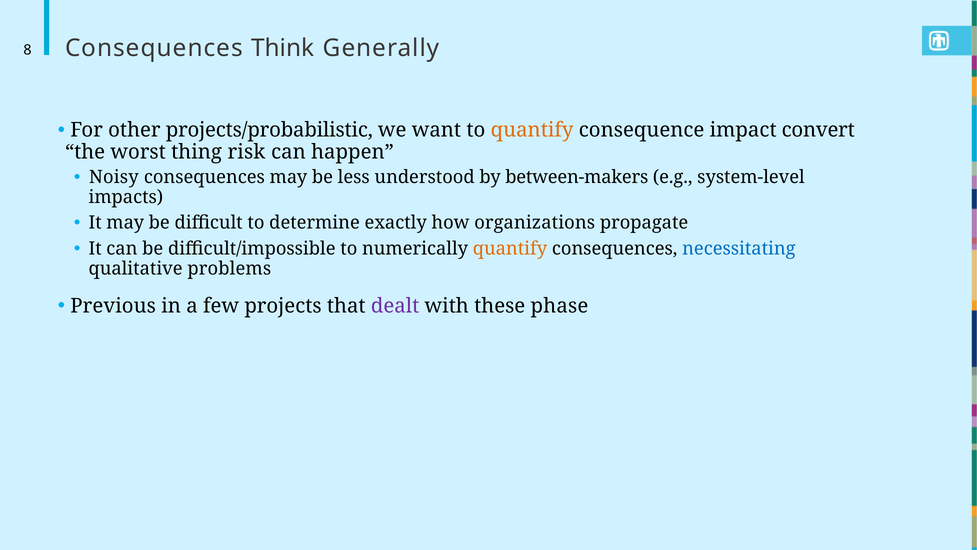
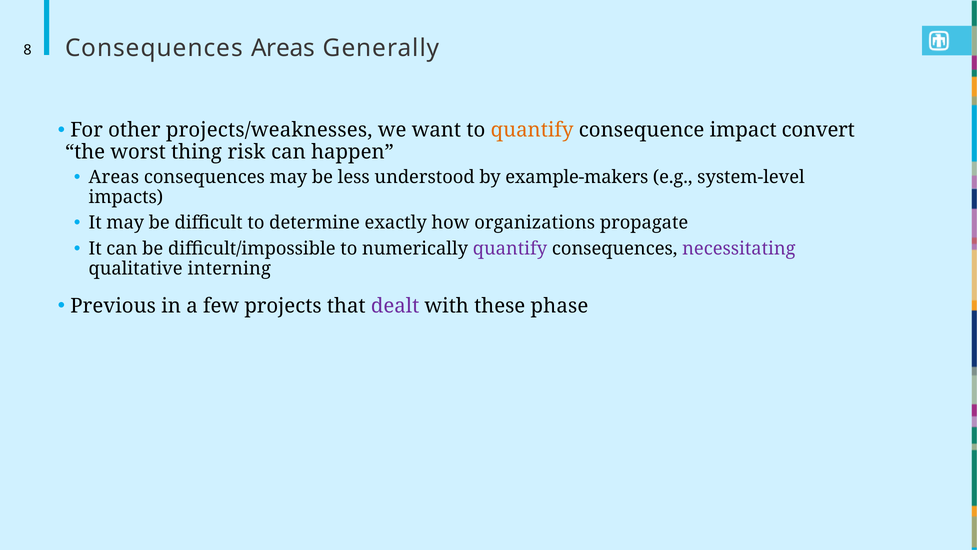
Consequences Think: Think -> Areas
projects/probabilistic: projects/probabilistic -> projects/weaknesses
Noisy at (114, 177): Noisy -> Areas
between-makers: between-makers -> example-makers
quantify at (510, 249) colour: orange -> purple
necessitating colour: blue -> purple
problems: problems -> interning
